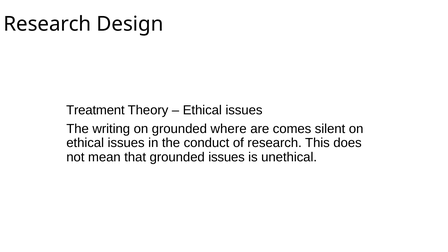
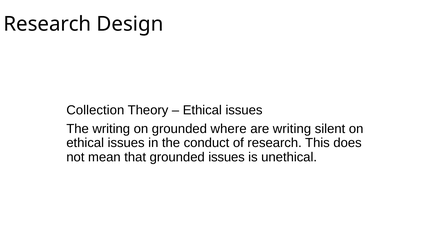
Treatment: Treatment -> Collection
are comes: comes -> writing
